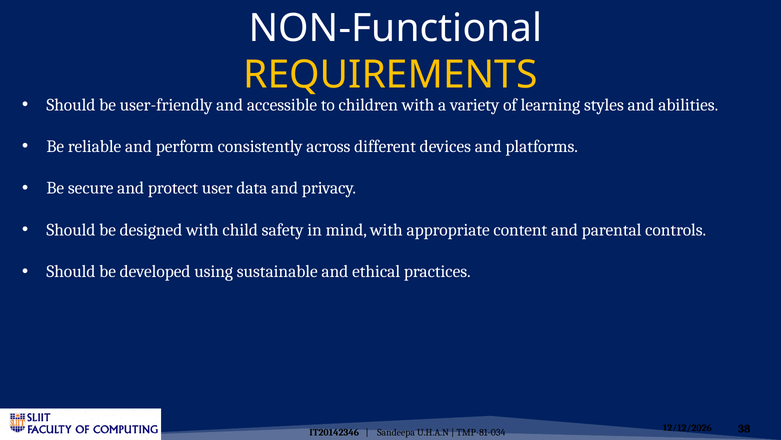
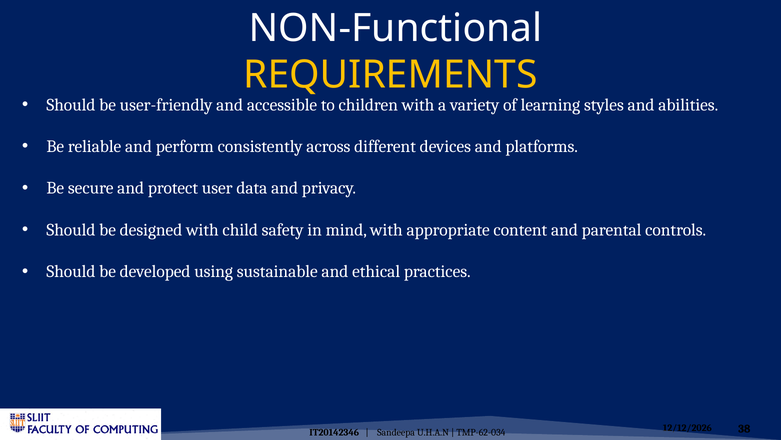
TMP-81-034: TMP-81-034 -> TMP-62-034
